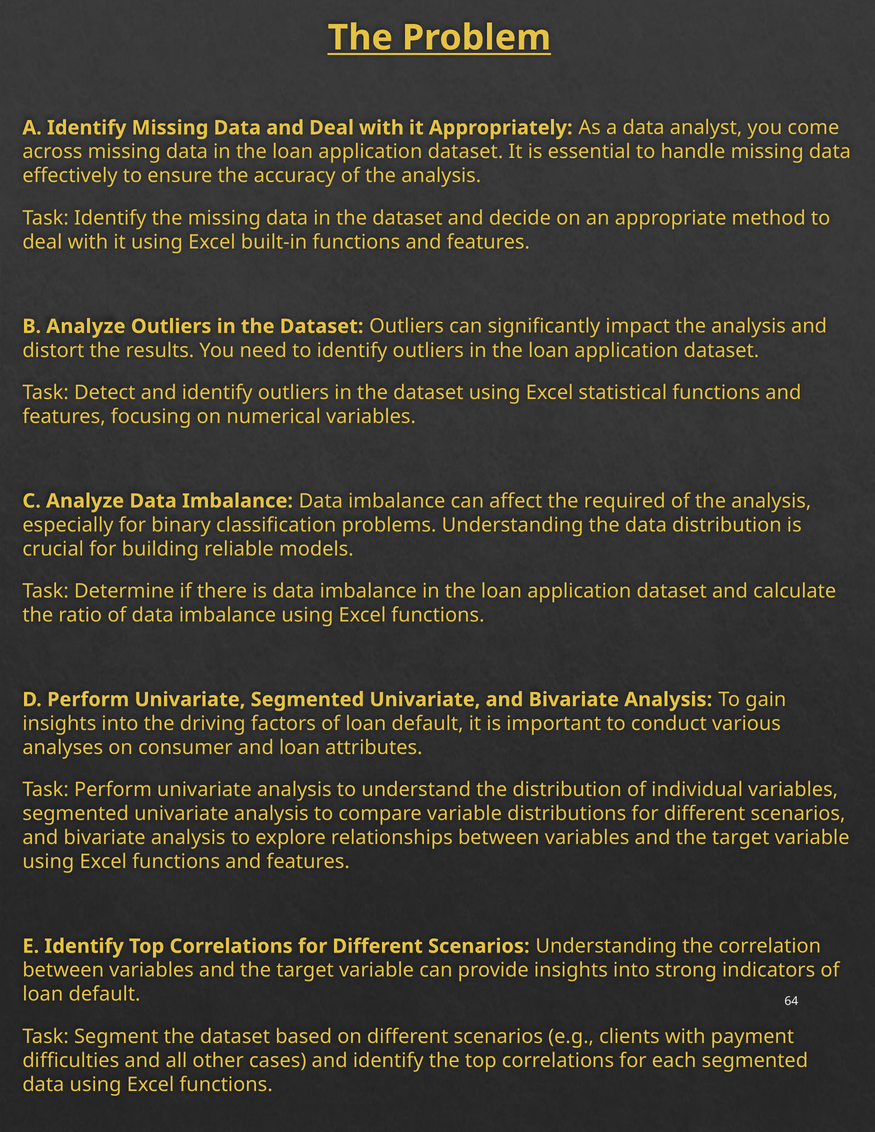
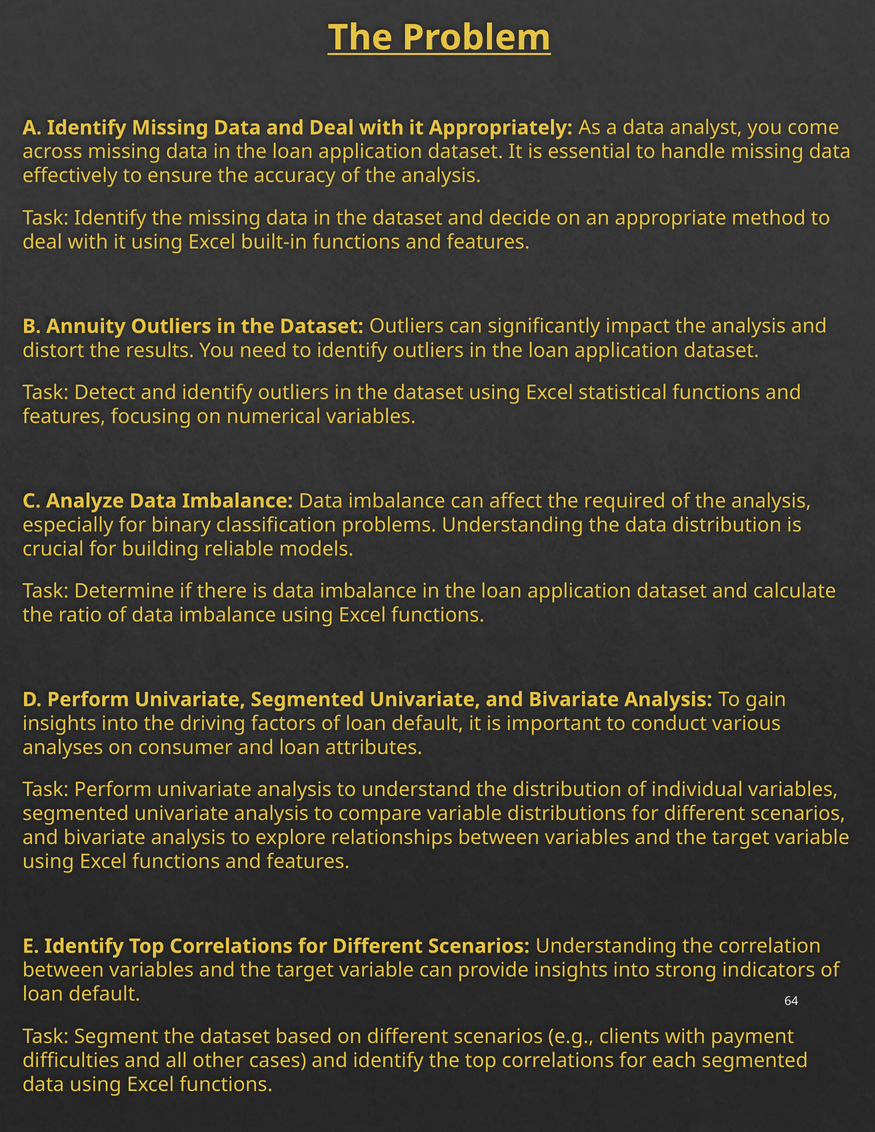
B Analyze: Analyze -> Annuity
